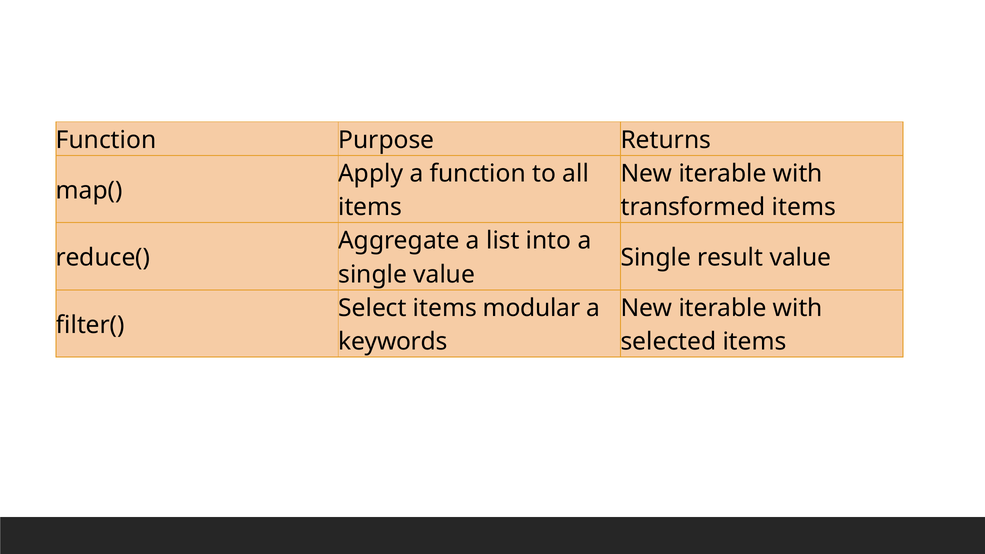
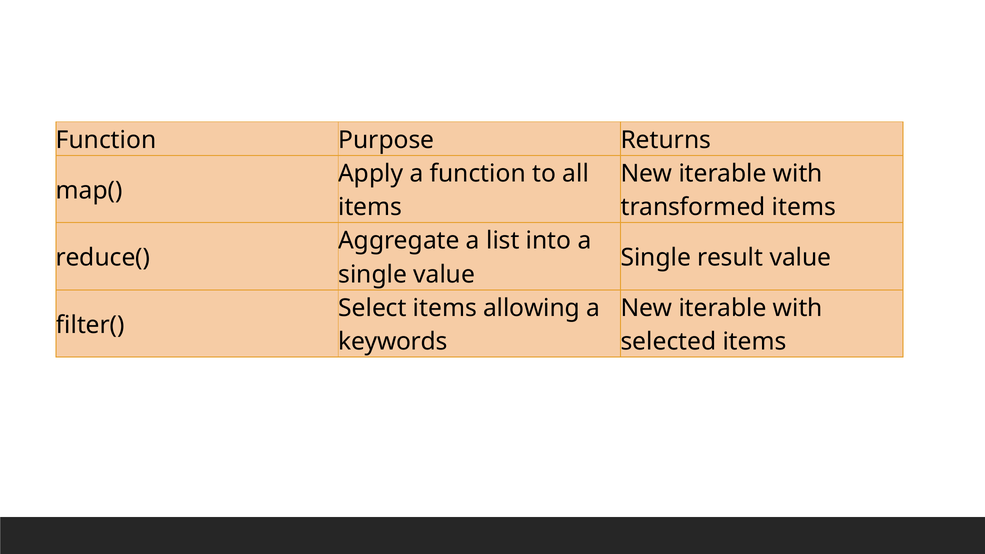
modular: modular -> allowing
